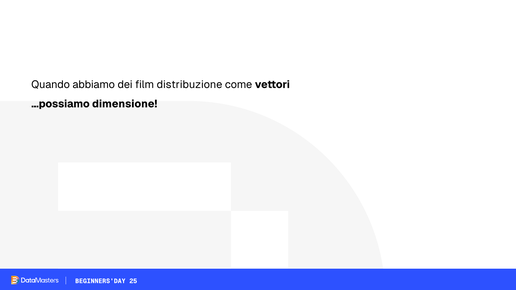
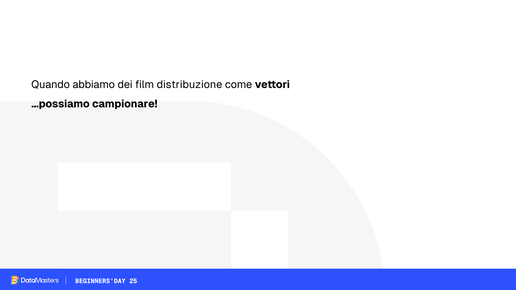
dimensione: dimensione -> campionare
